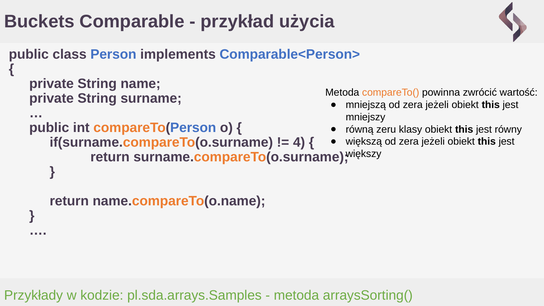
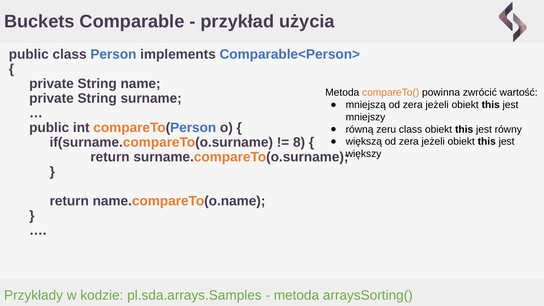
zeru klasy: klasy -> class
4: 4 -> 8
